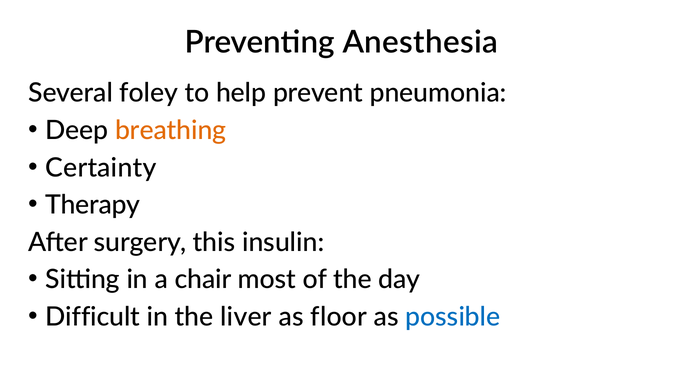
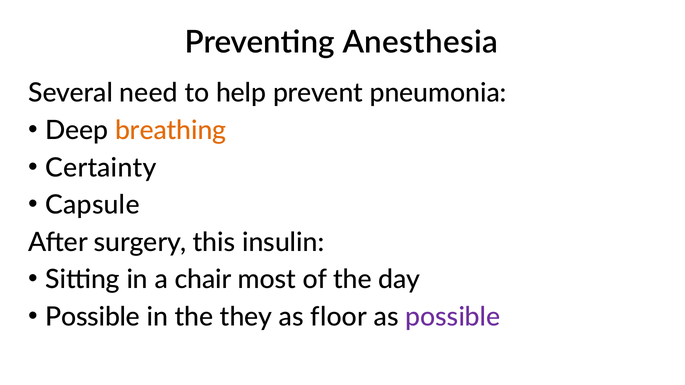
foley: foley -> need
Therapy: Therapy -> Capsule
Difficult at (93, 317): Difficult -> Possible
liver: liver -> they
possible at (453, 317) colour: blue -> purple
